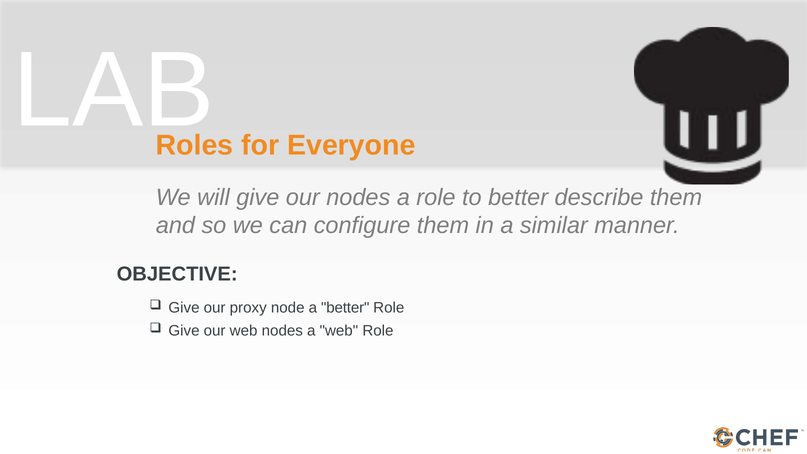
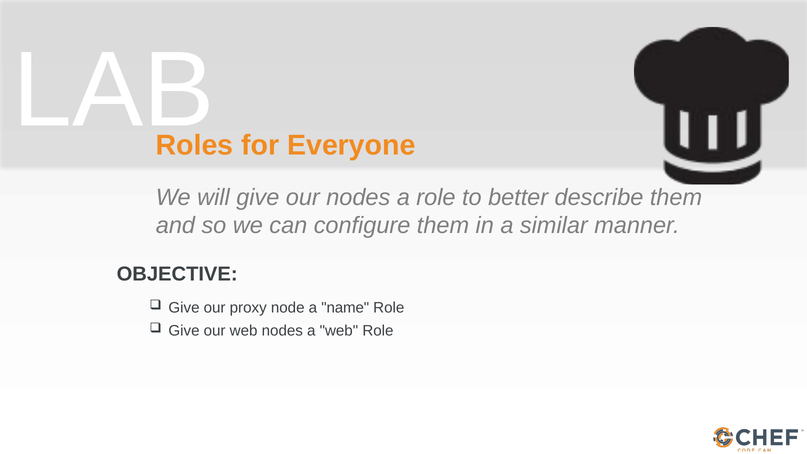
a better: better -> name
